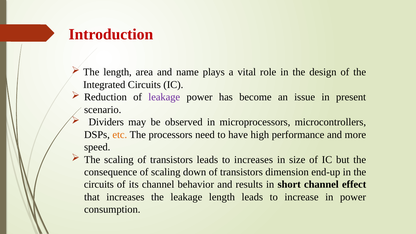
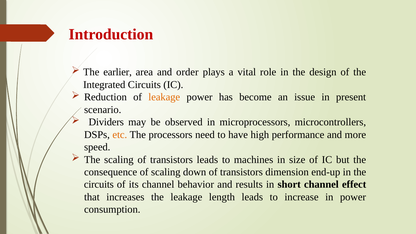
The length: length -> earlier
name: name -> order
leakage at (164, 97) colour: purple -> orange
to increases: increases -> machines
